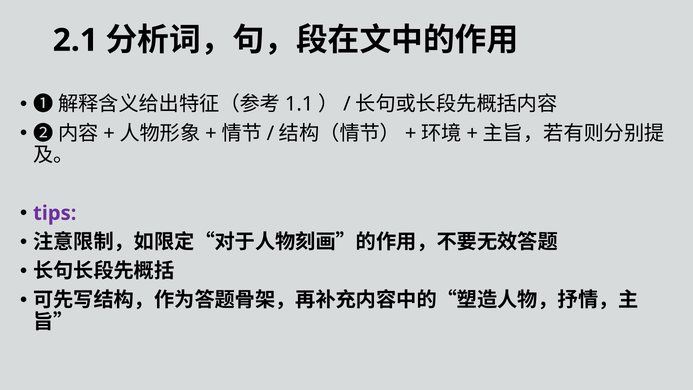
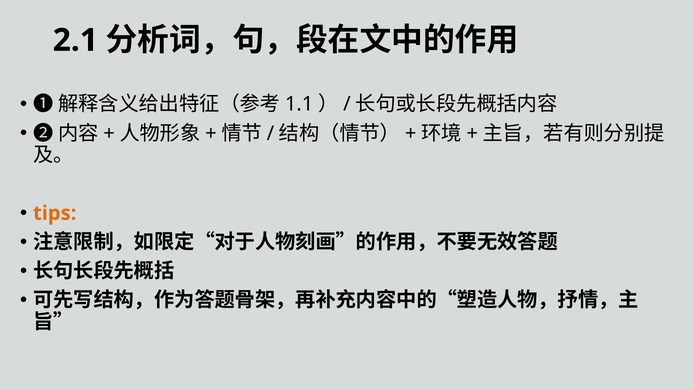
tips colour: purple -> orange
